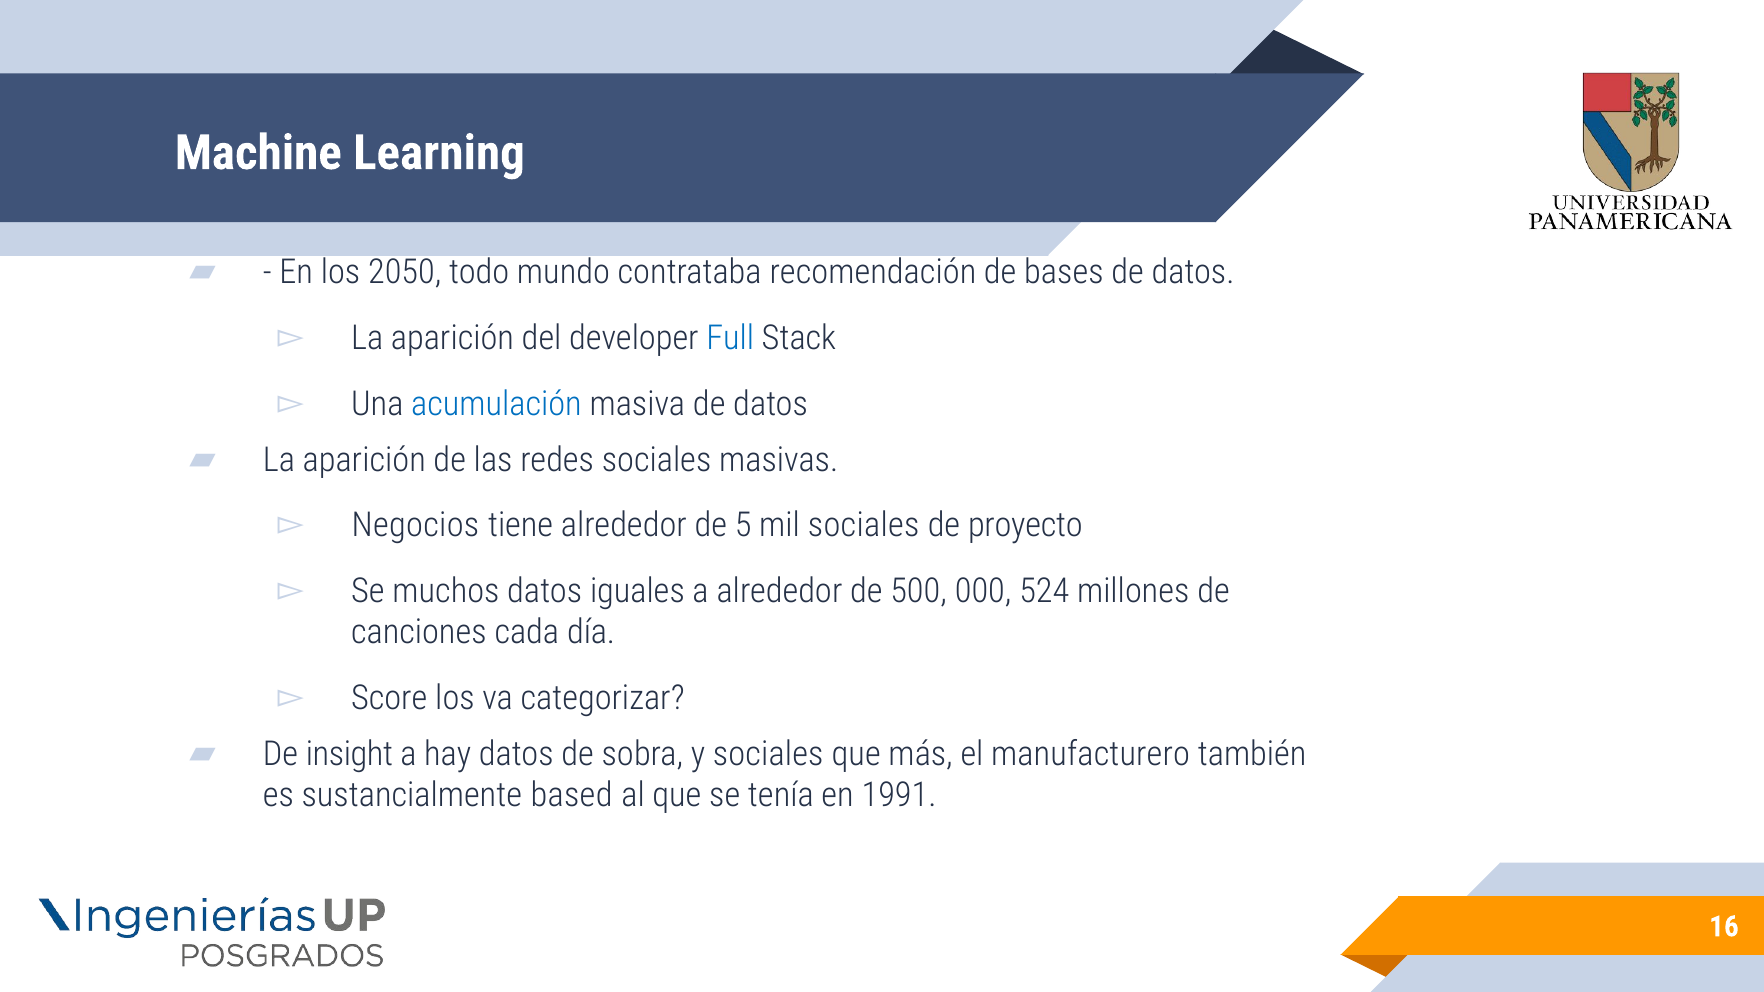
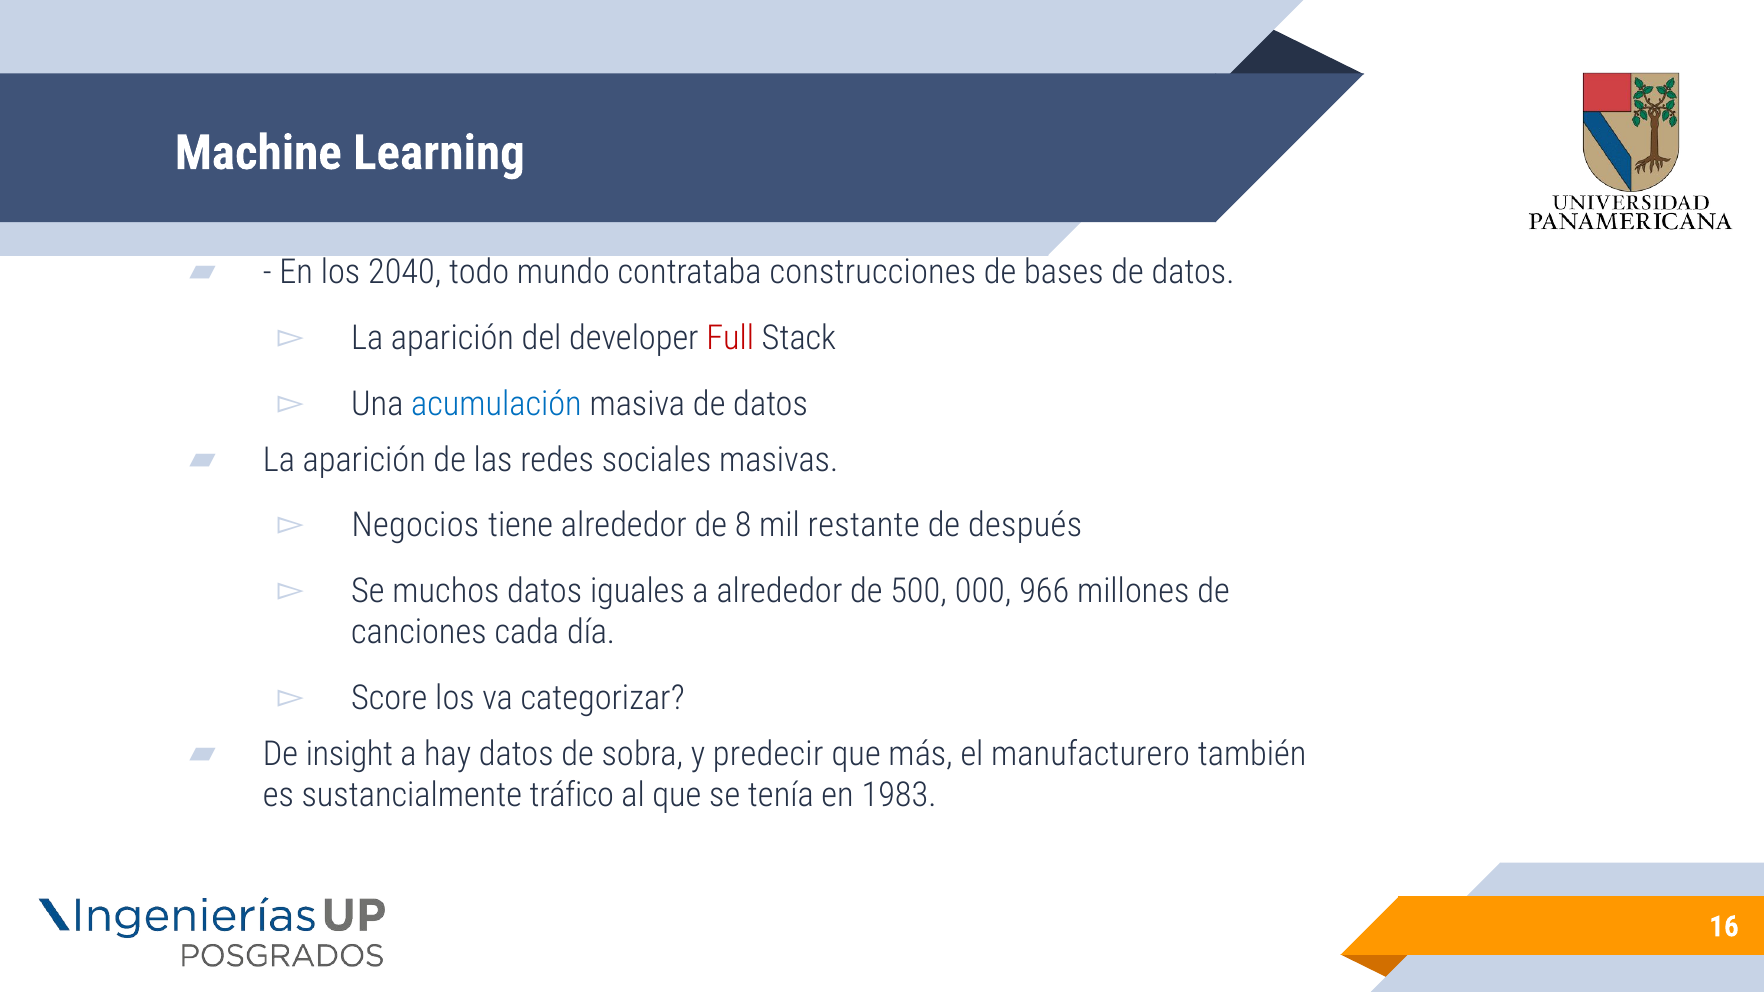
2050: 2050 -> 2040
recomendación: recomendación -> construcciones
Full colour: blue -> red
5: 5 -> 8
mil sociales: sociales -> restante
proyecto: proyecto -> después
524: 524 -> 966
y sociales: sociales -> predecir
based: based -> tráfico
1991: 1991 -> 1983
